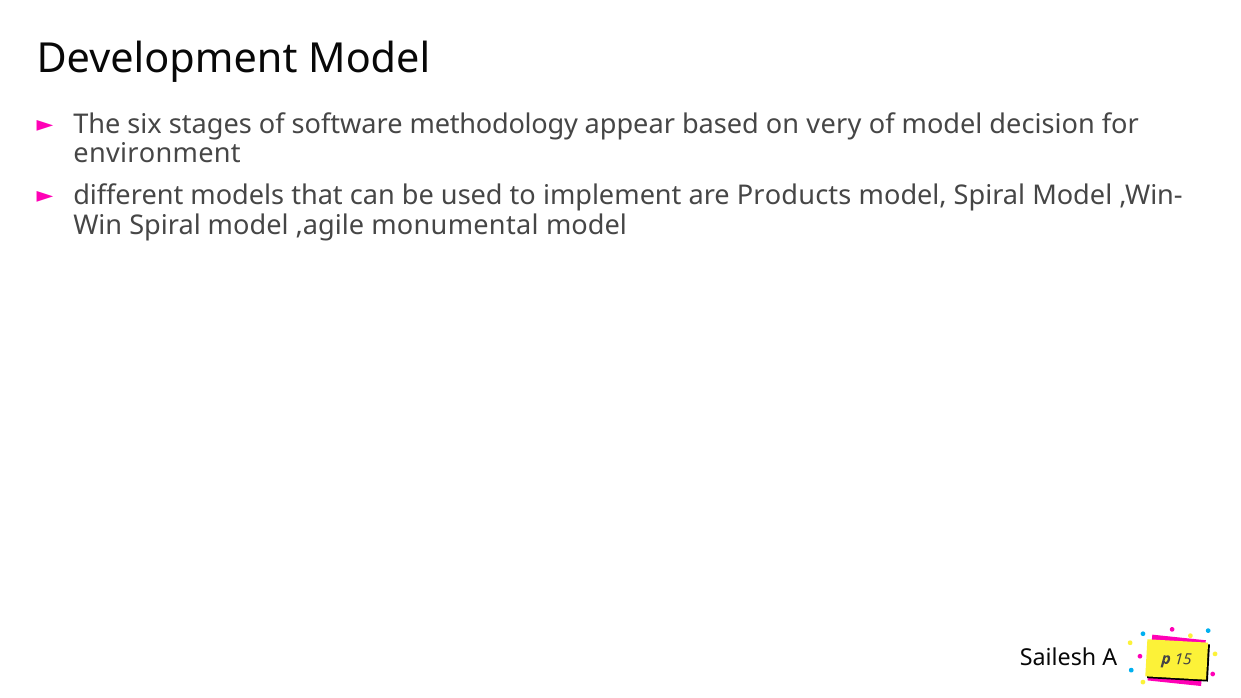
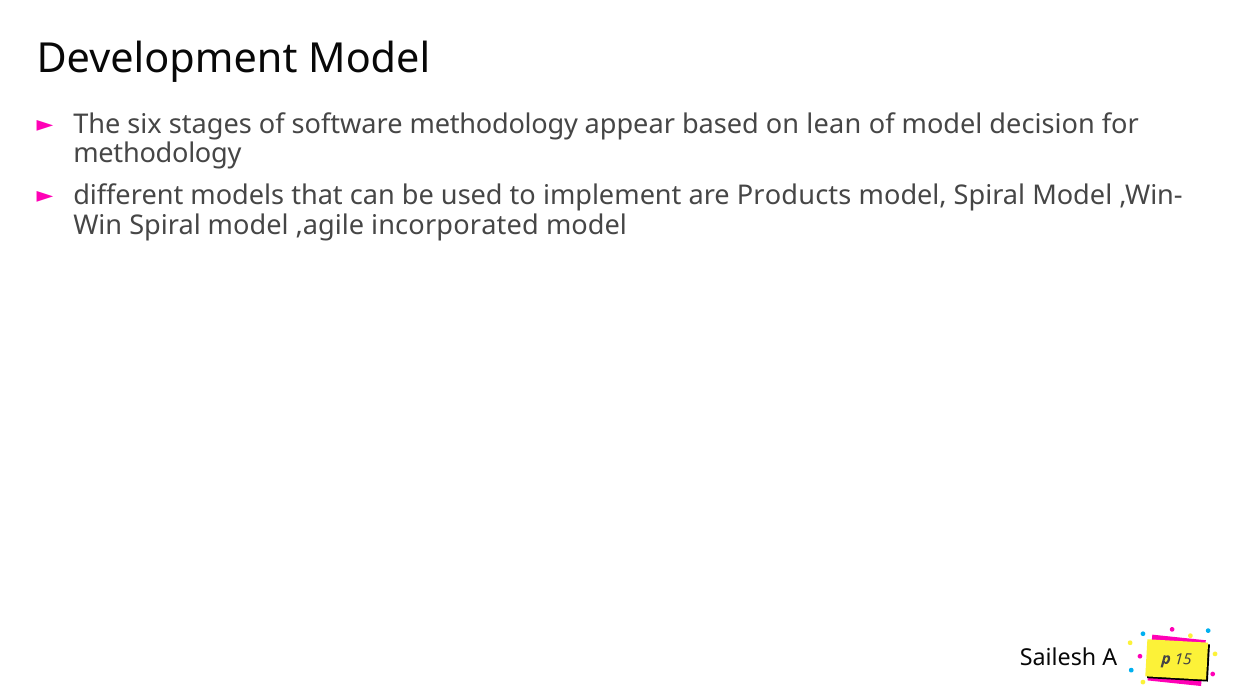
very: very -> lean
environment at (157, 154): environment -> methodology
monumental: monumental -> incorporated
